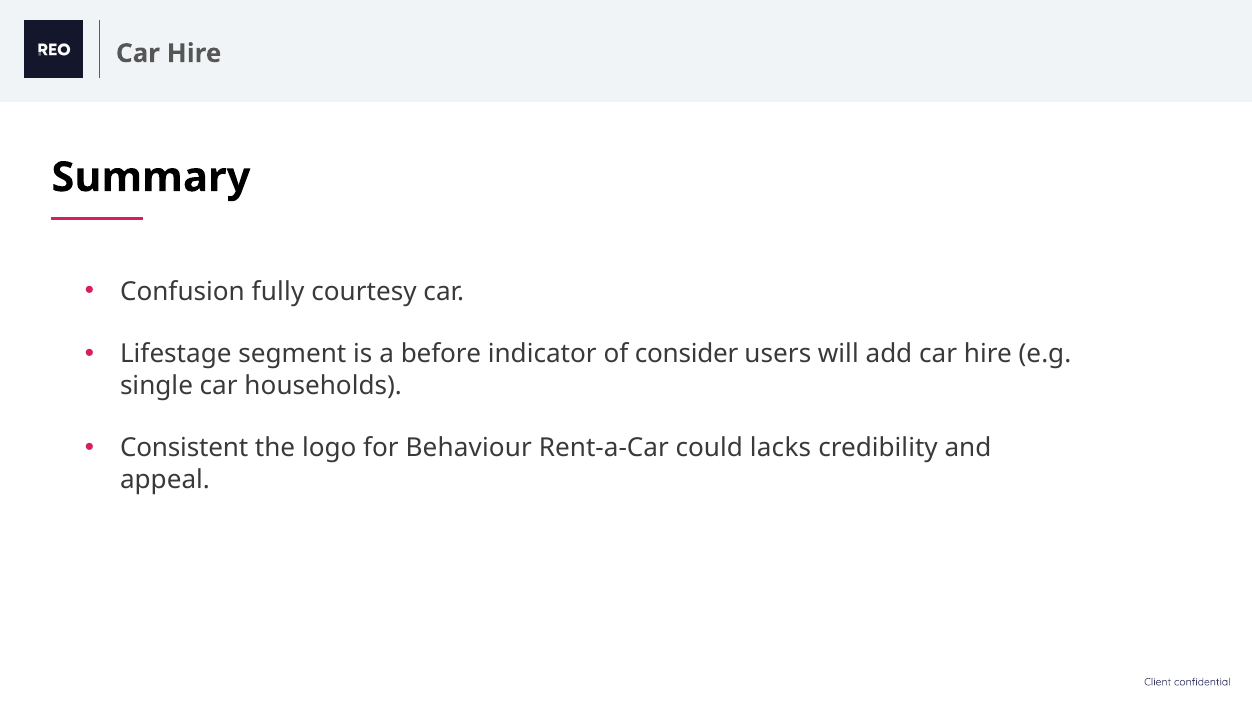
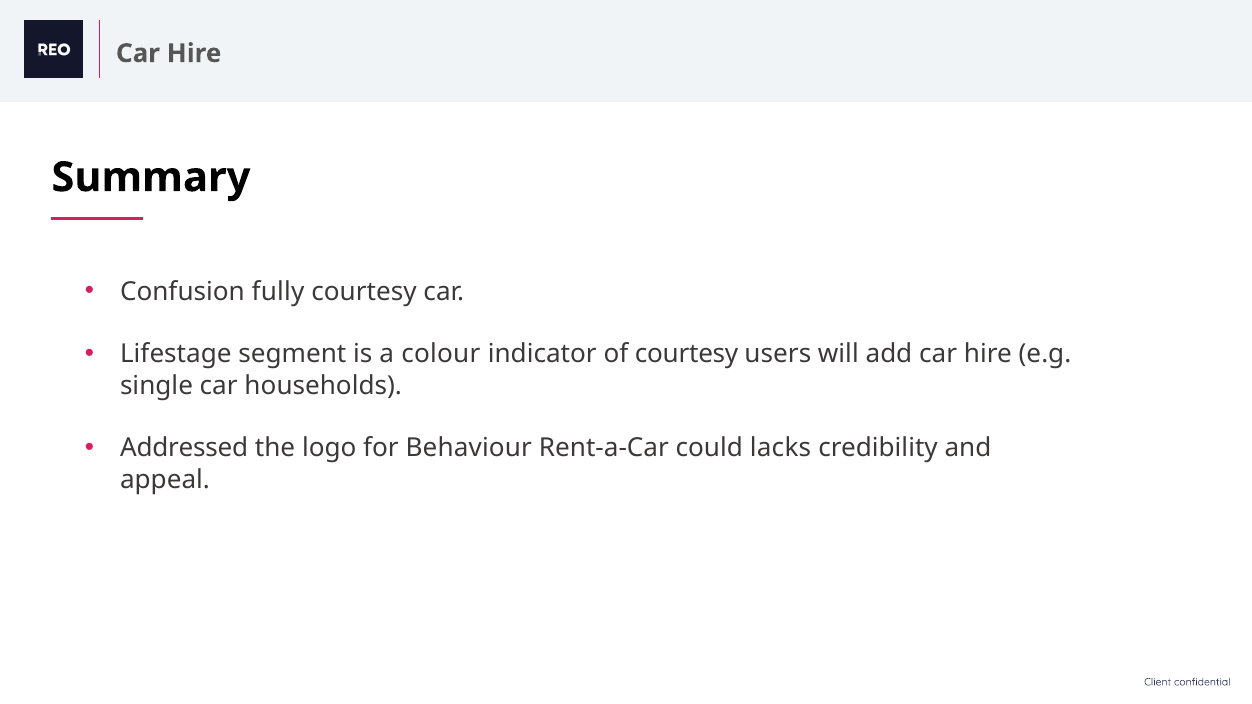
before: before -> colour
of consider: consider -> courtesy
Consistent: Consistent -> Addressed
